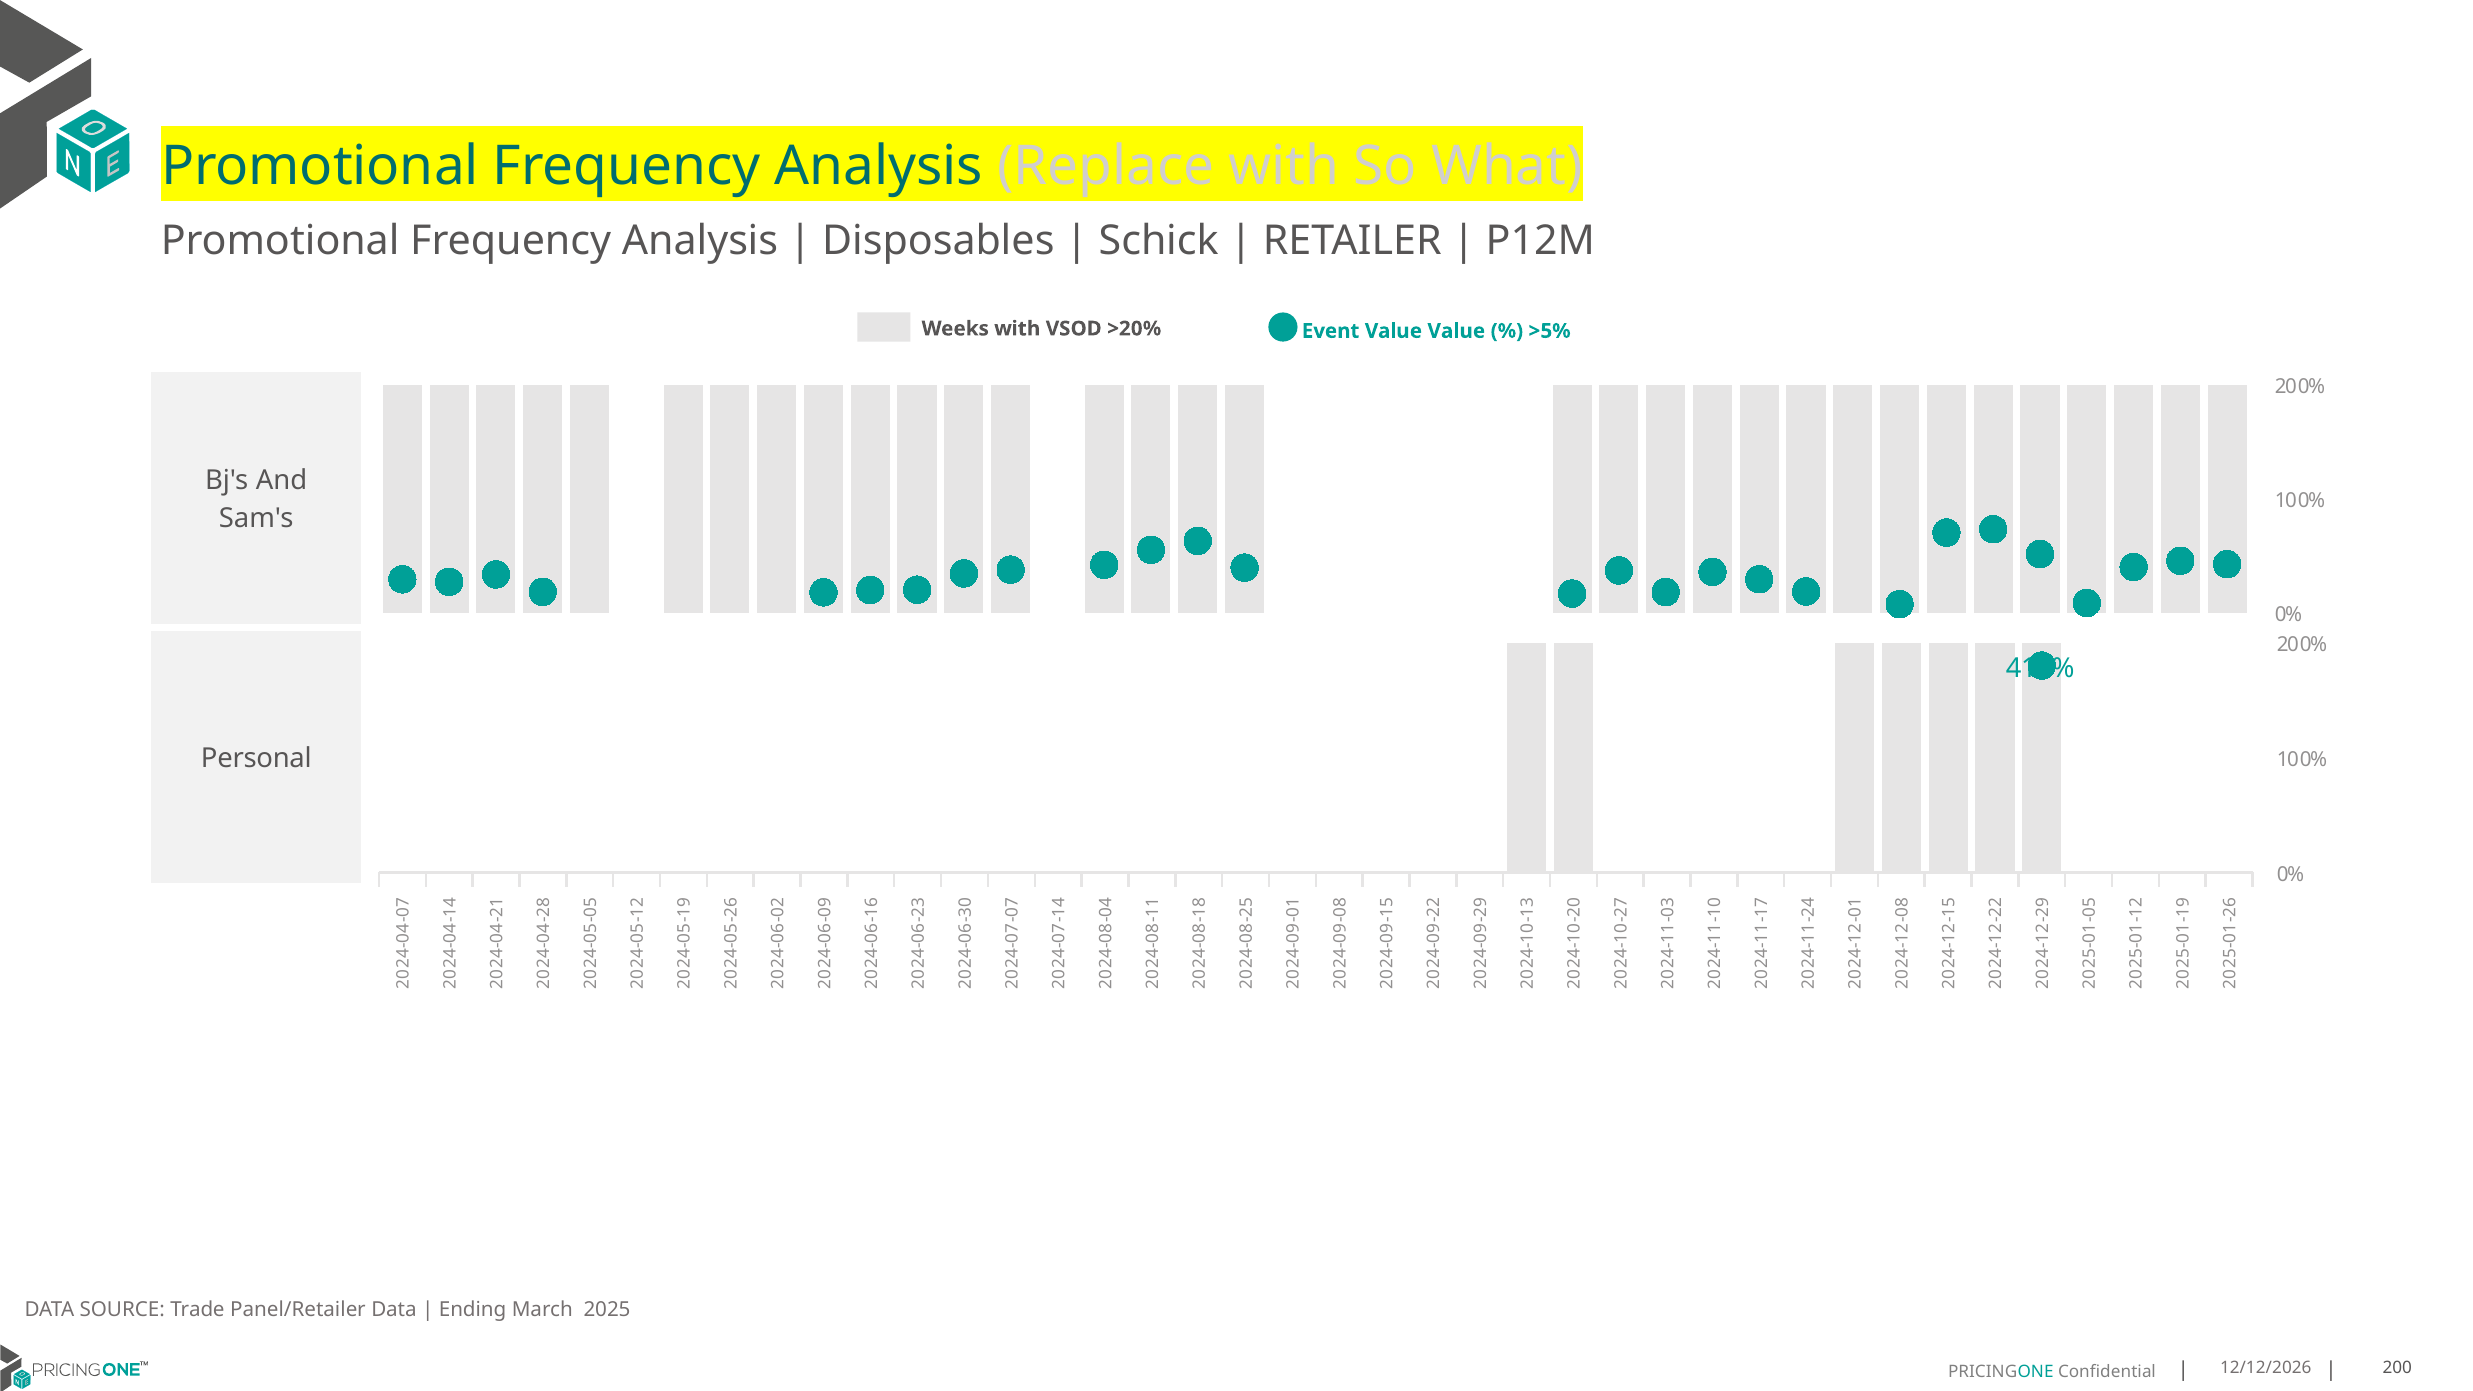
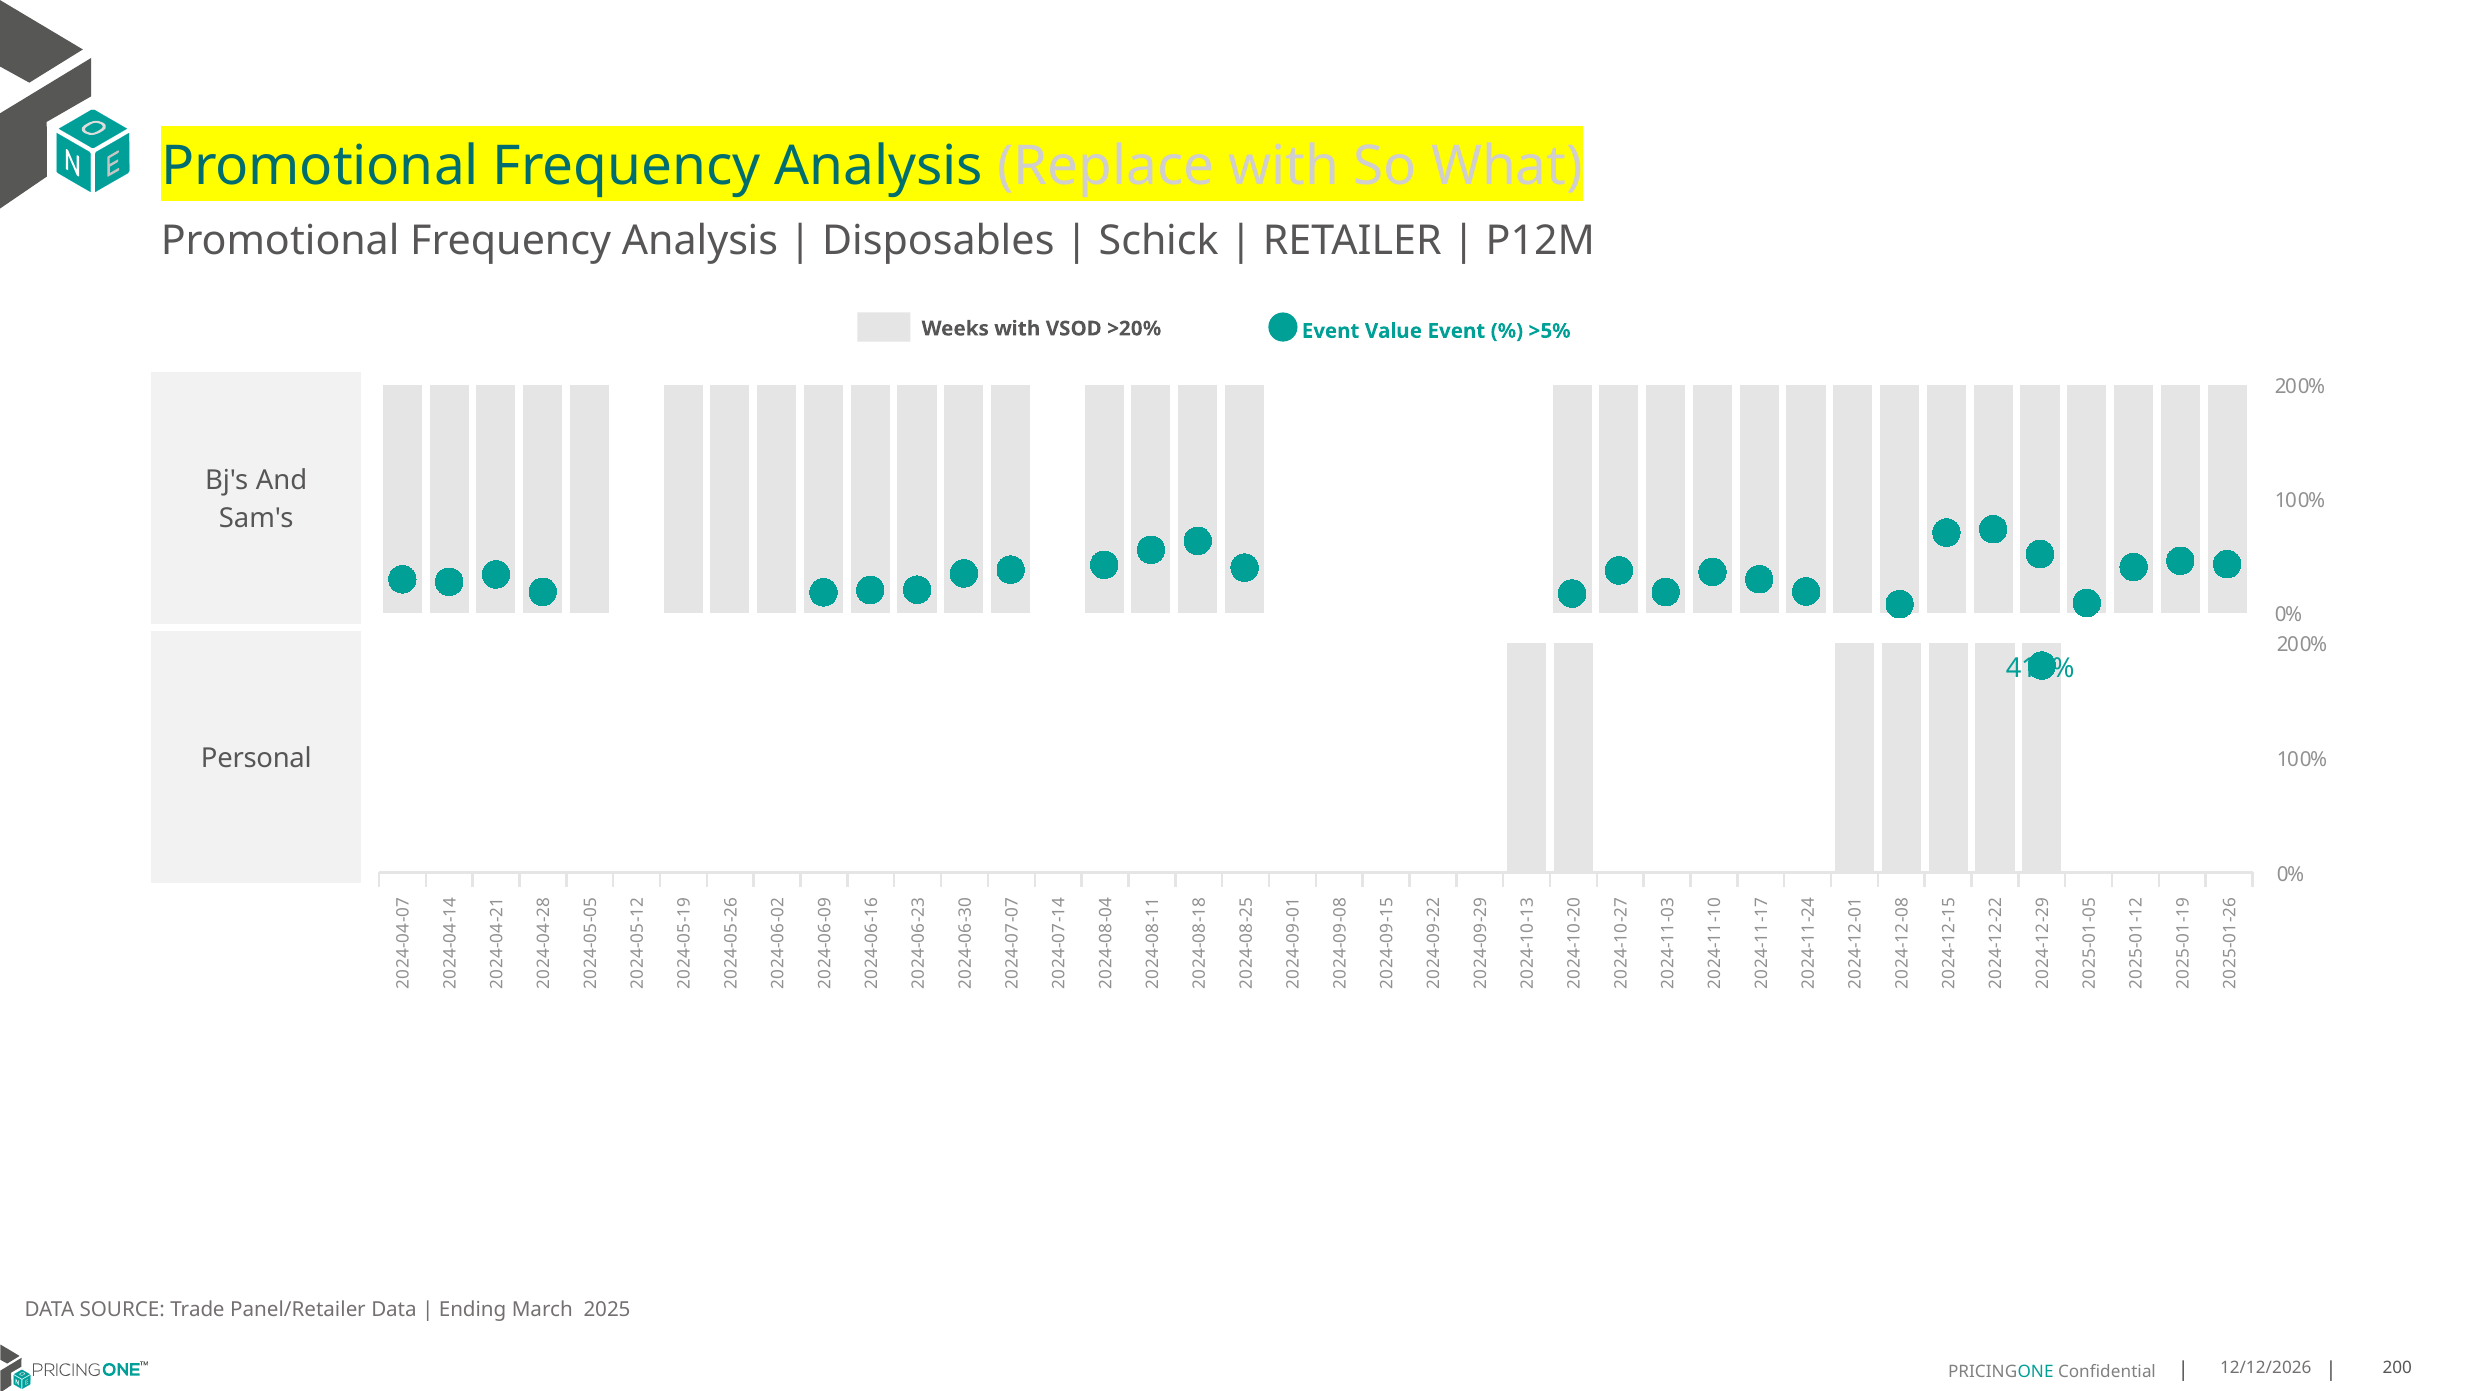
Value Value: Value -> Event
